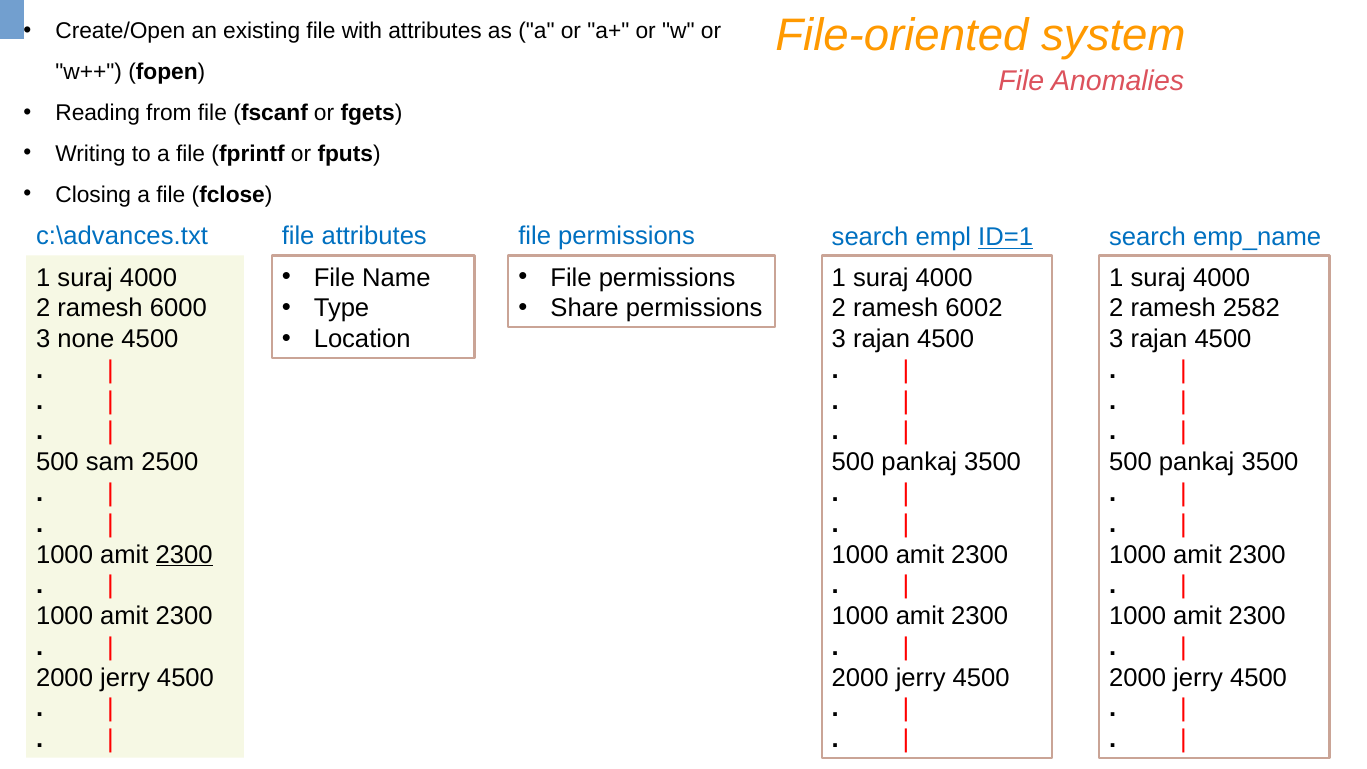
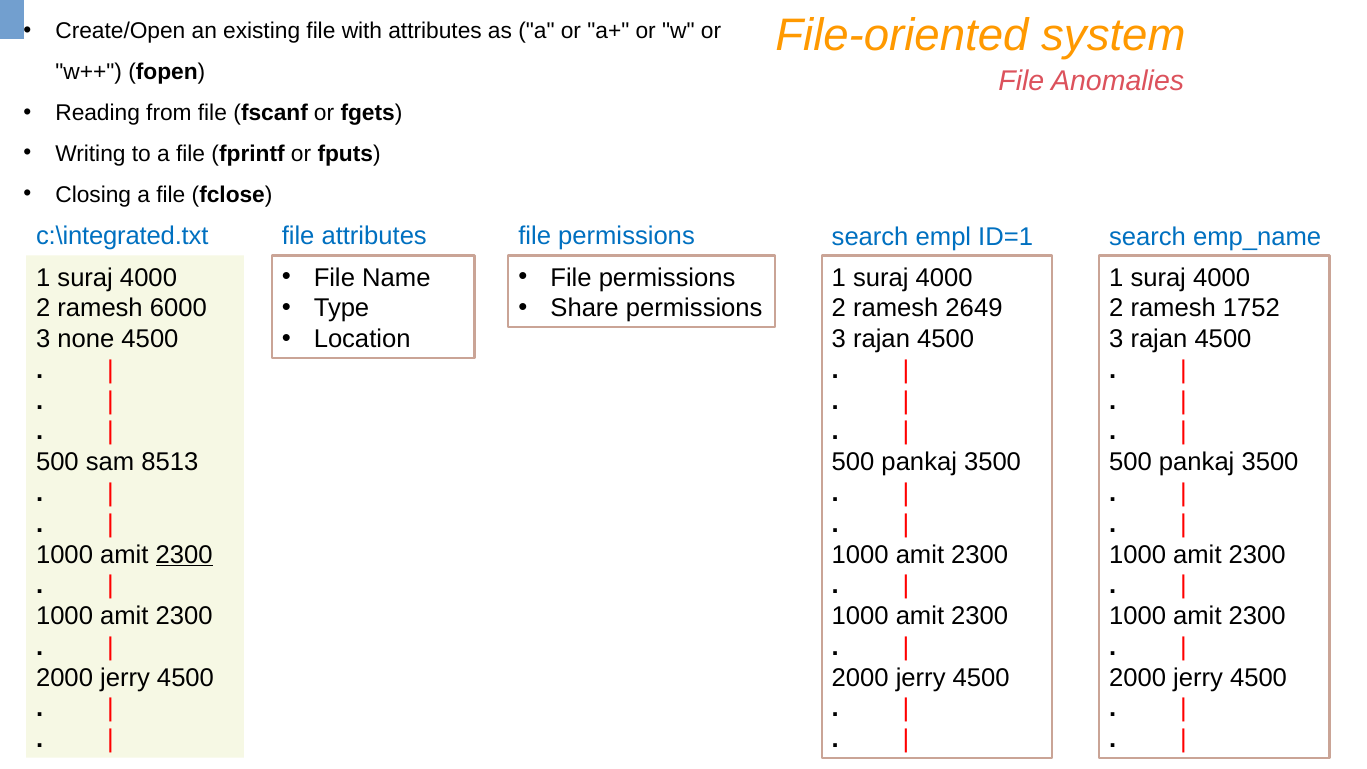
c:\advances.txt: c:\advances.txt -> c:\integrated.txt
ID=1 underline: present -> none
6002: 6002 -> 2649
2582: 2582 -> 1752
2500: 2500 -> 8513
